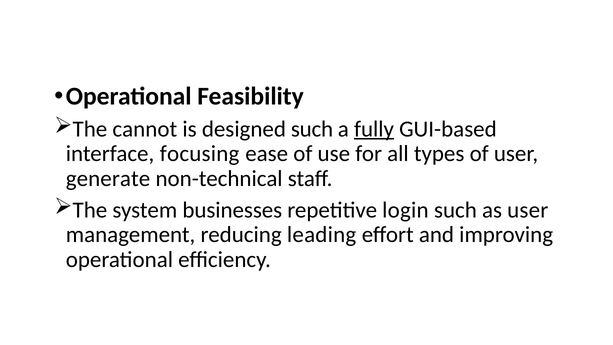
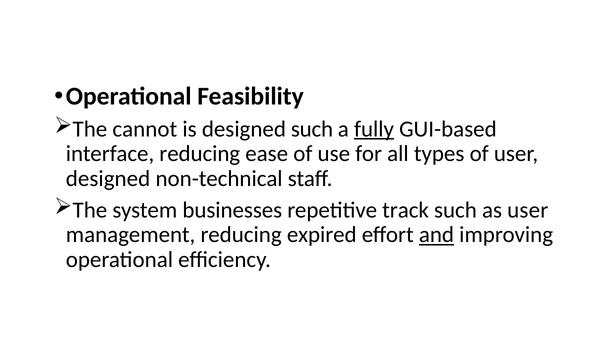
interface focusing: focusing -> reducing
generate at (108, 179): generate -> designed
login: login -> track
leading: leading -> expired
and underline: none -> present
